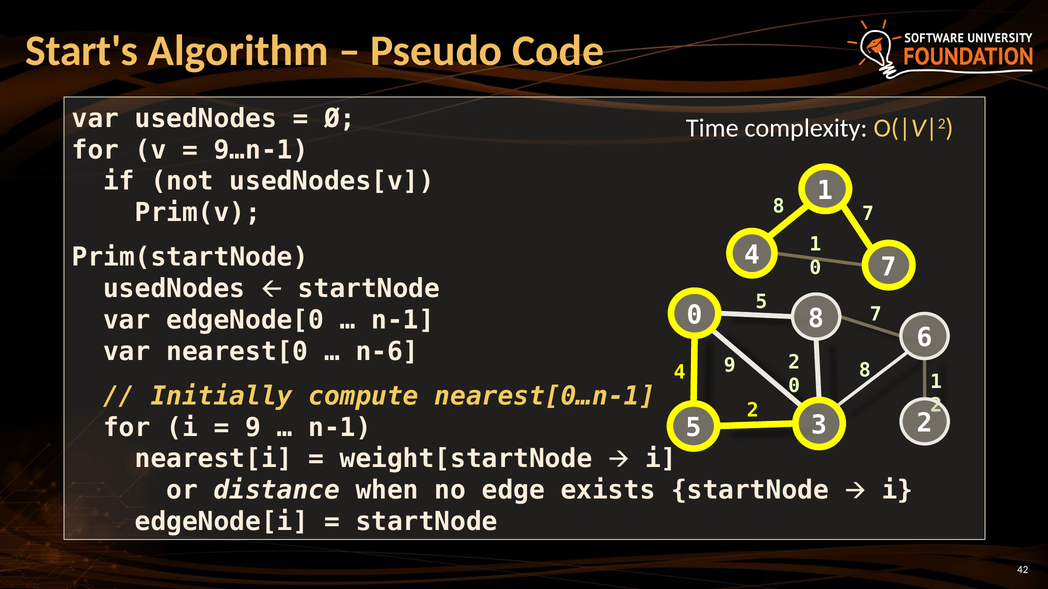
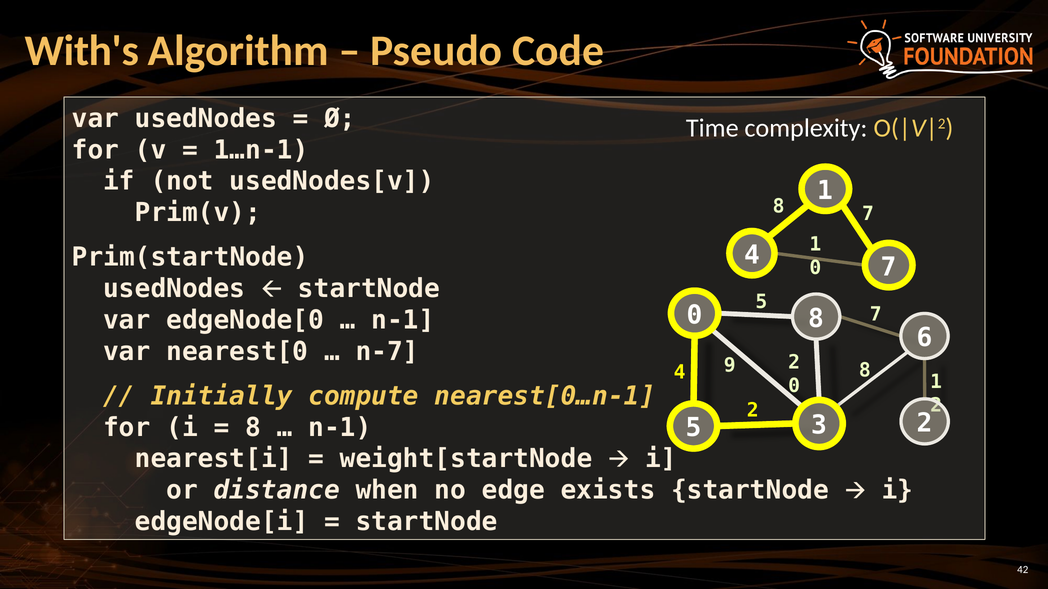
Start's: Start's -> With's
9…n-1: 9…n-1 -> 1…n-1
n-6: n-6 -> n-7
9 at (253, 428): 9 -> 8
